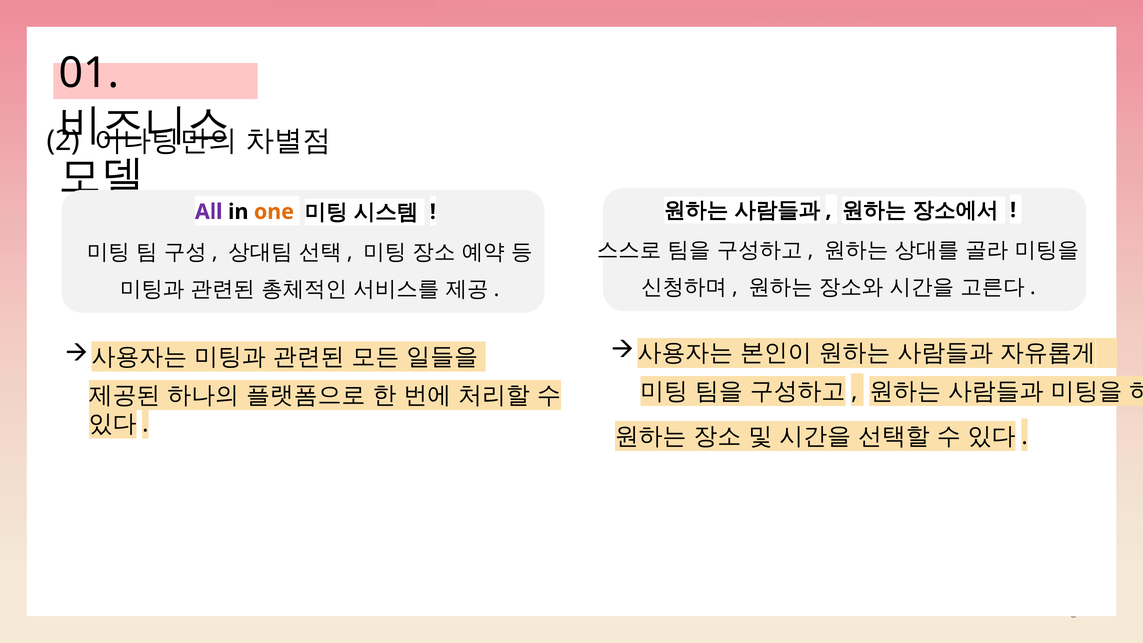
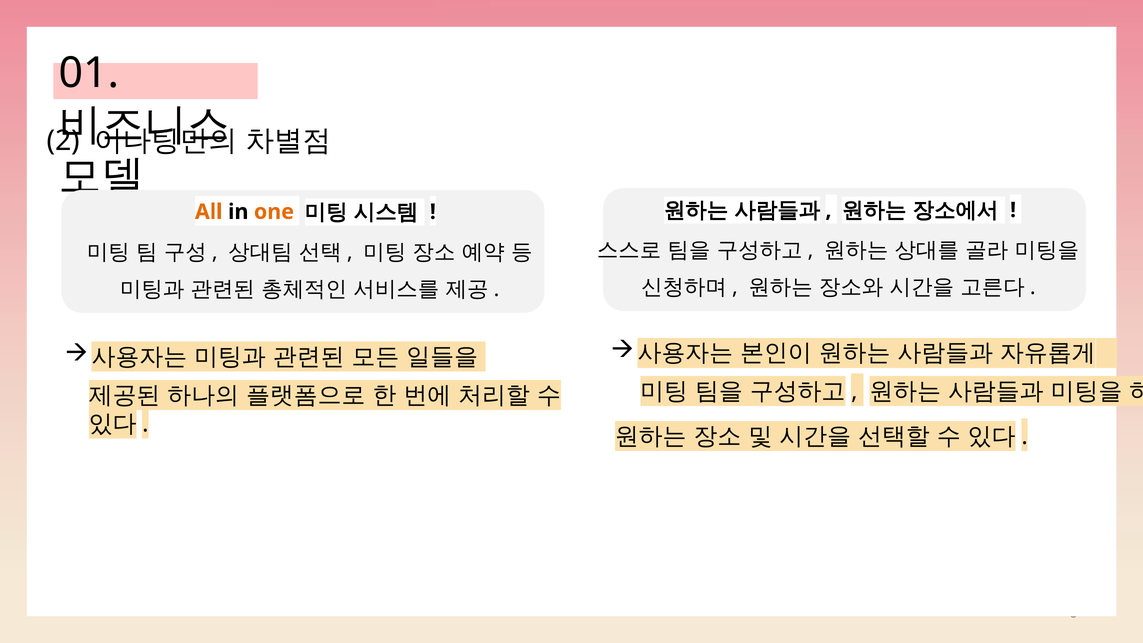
All colour: purple -> orange
